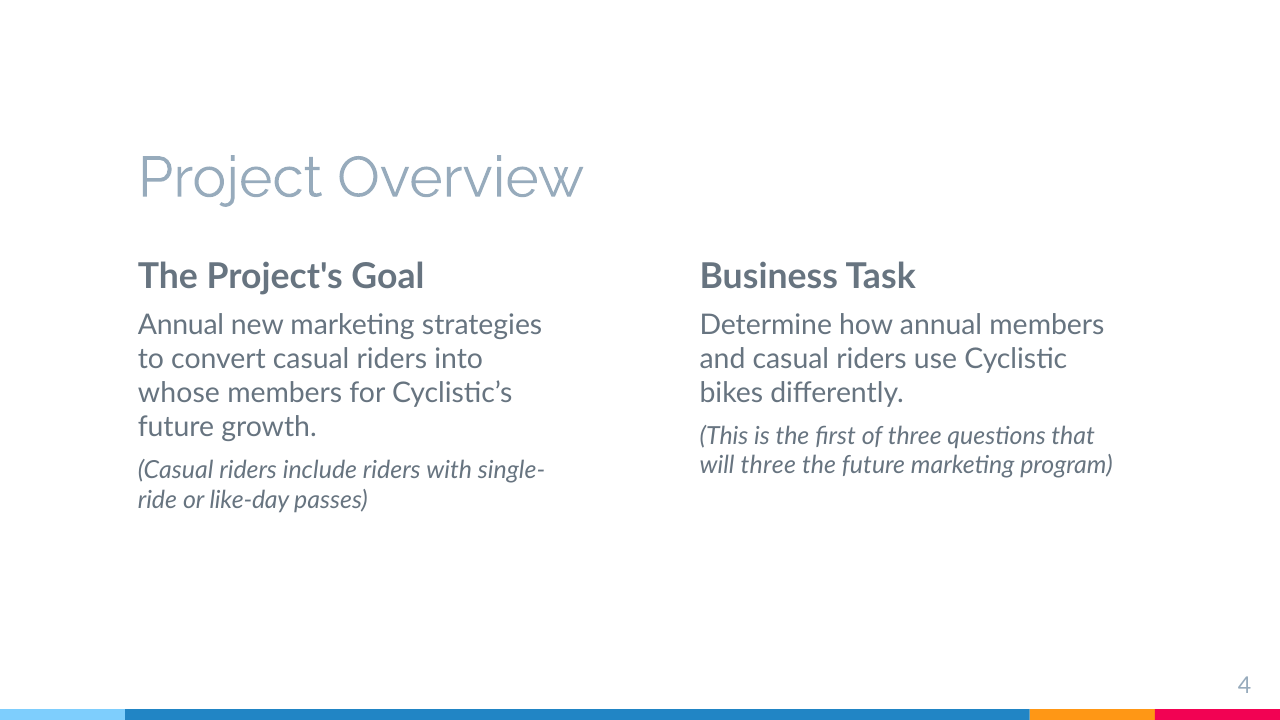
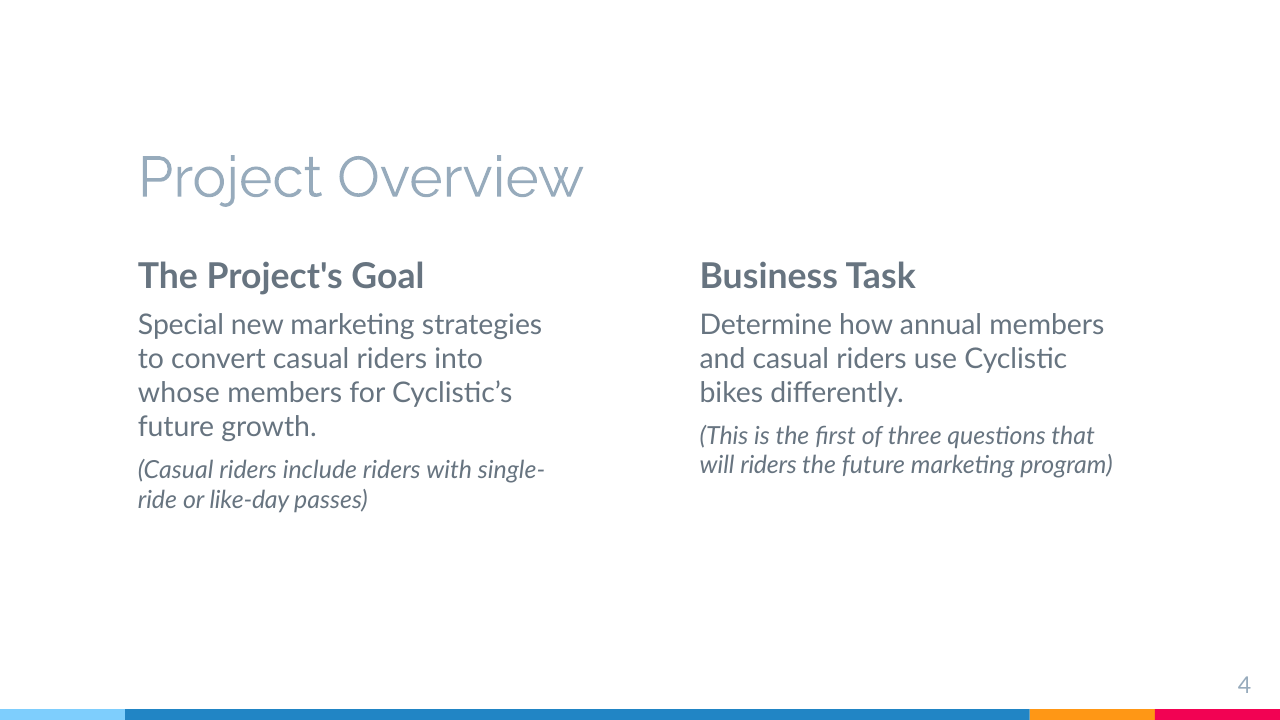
Annual at (181, 325): Annual -> Special
will three: three -> riders
